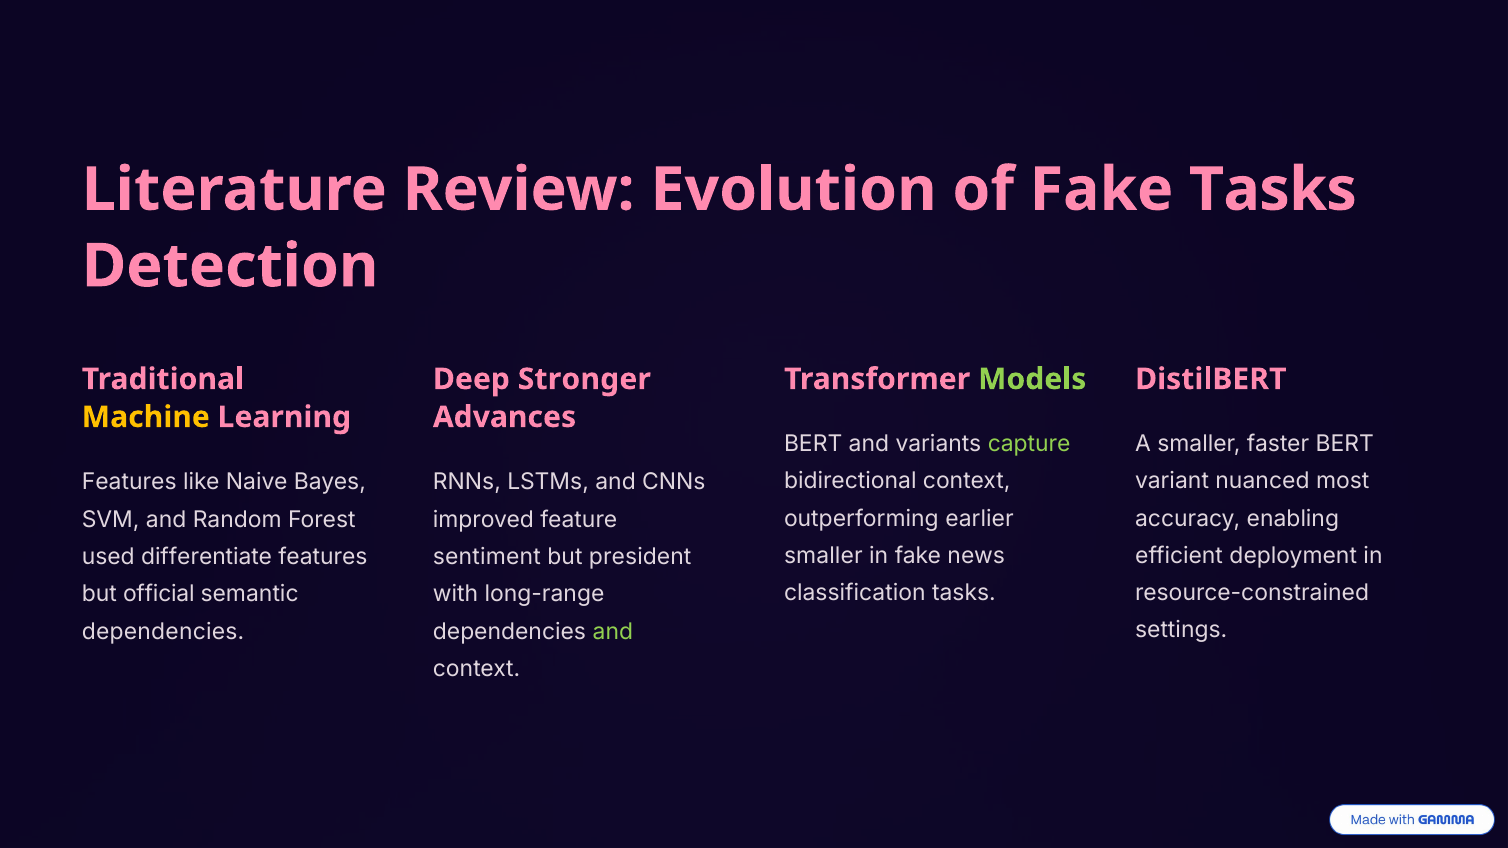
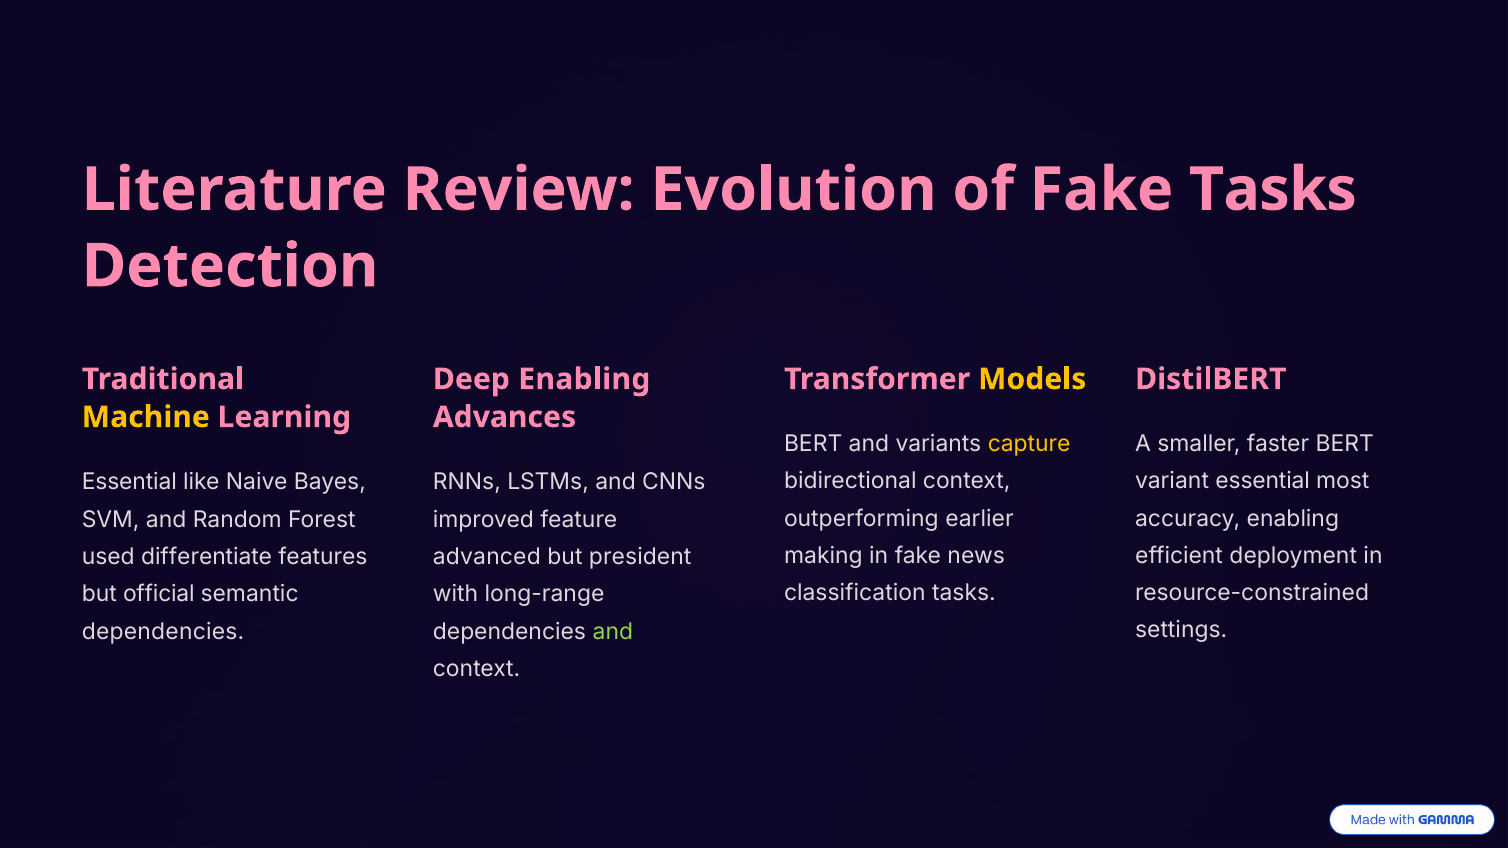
Deep Stronger: Stronger -> Enabling
Models colour: light green -> yellow
capture colour: light green -> yellow
variant nuanced: nuanced -> essential
Features at (129, 483): Features -> Essential
smaller at (823, 556): smaller -> making
sentiment: sentiment -> advanced
